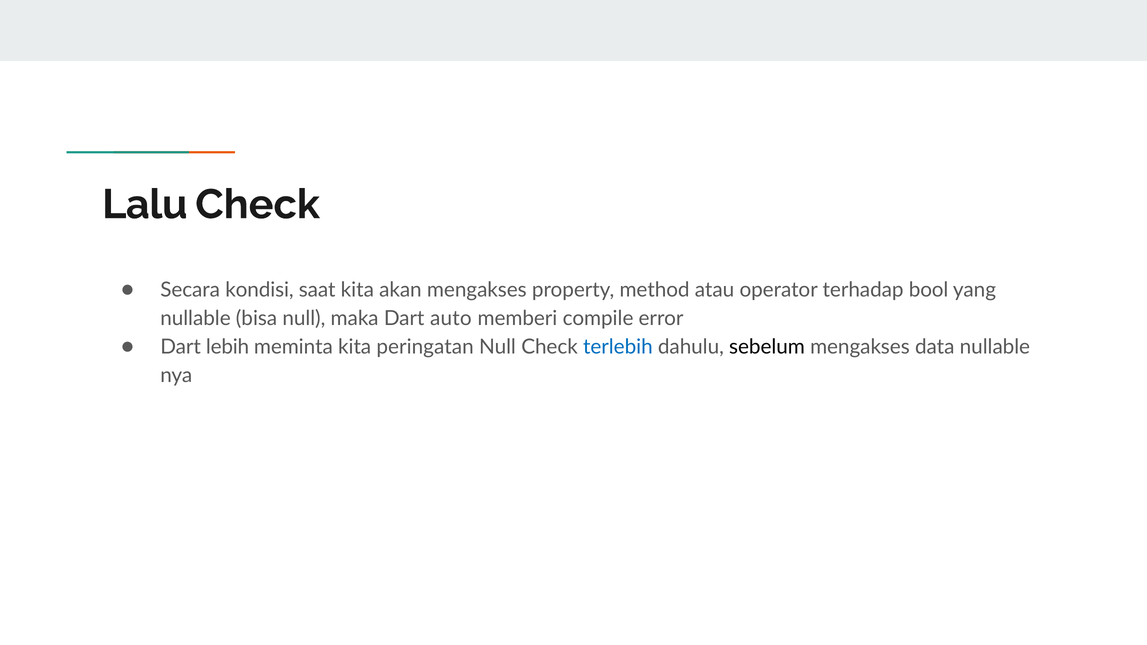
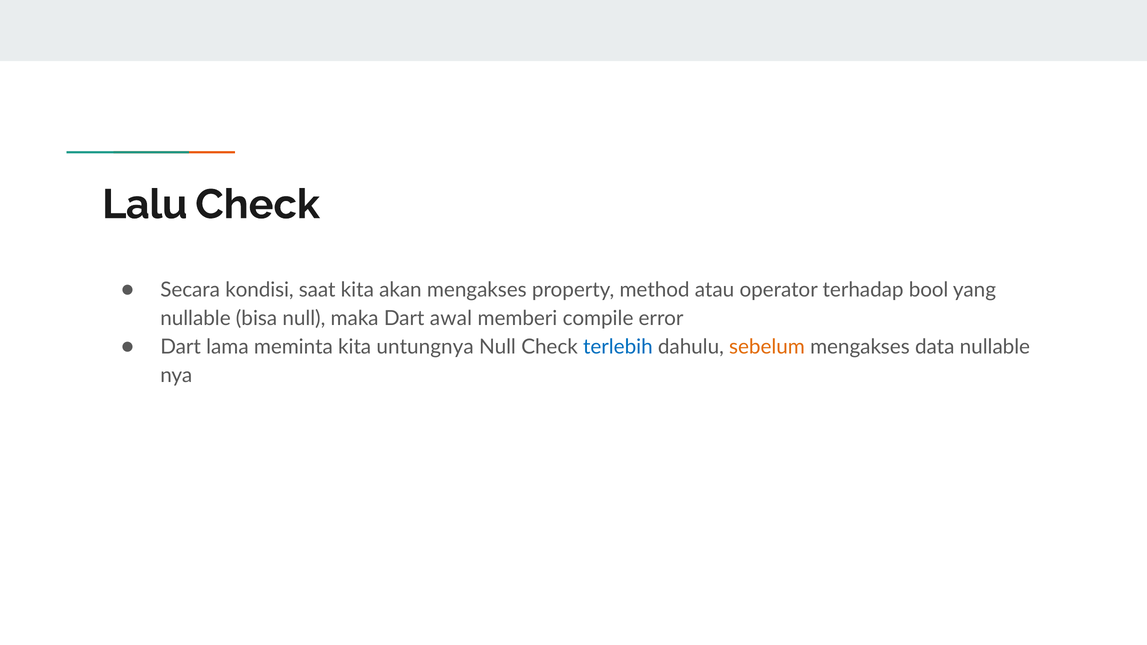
auto: auto -> awal
lebih: lebih -> lama
peringatan: peringatan -> untungnya
sebelum colour: black -> orange
